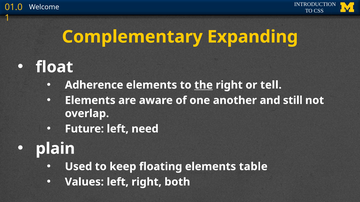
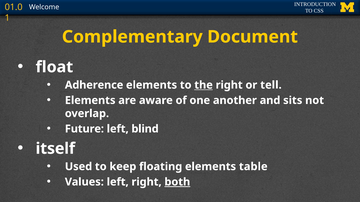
Expanding: Expanding -> Document
still: still -> sits
need: need -> blind
plain: plain -> itself
both underline: none -> present
